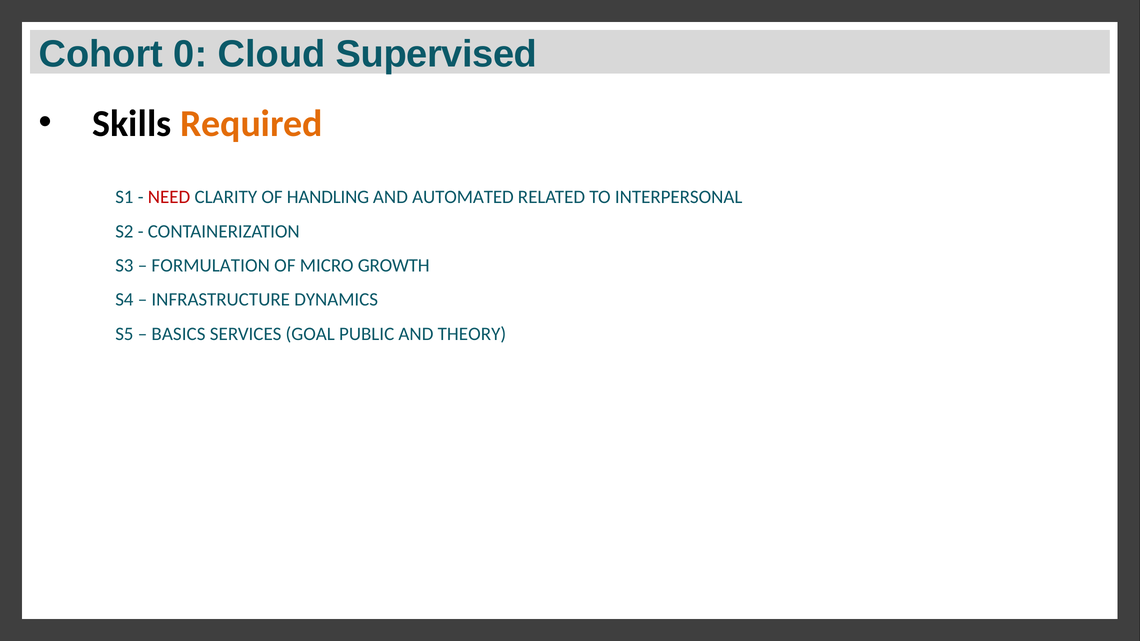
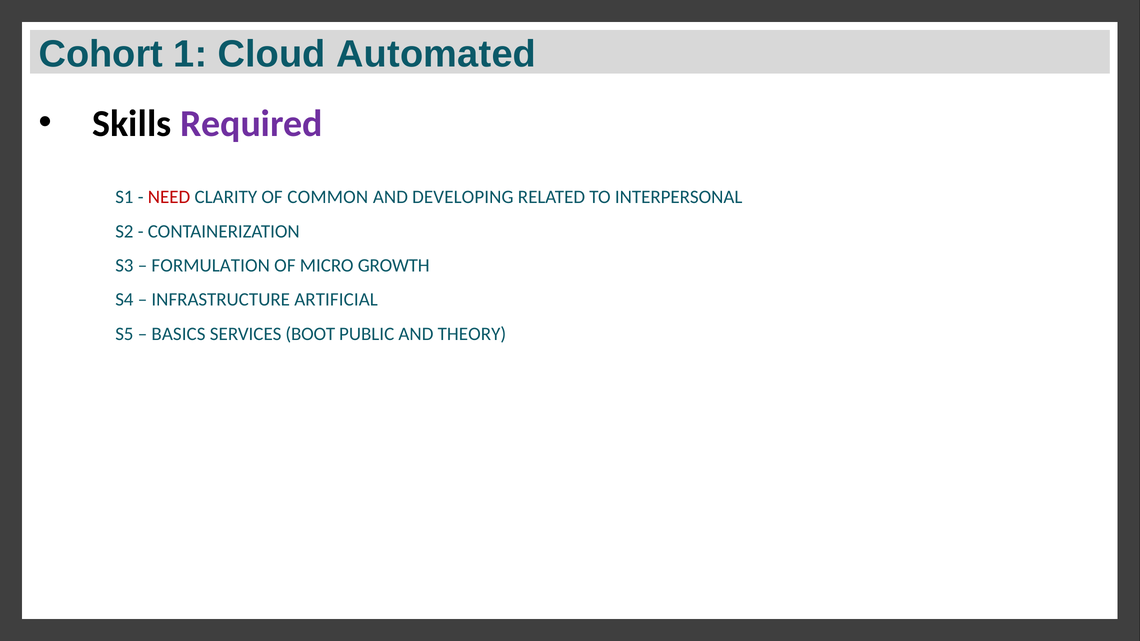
0: 0 -> 1
Supervised: Supervised -> Automated
Required colour: orange -> purple
HANDLING: HANDLING -> COMMON
AUTOMATED: AUTOMATED -> DEVELOPING
DYNAMICS: DYNAMICS -> ARTIFICIAL
GOAL: GOAL -> BOOT
